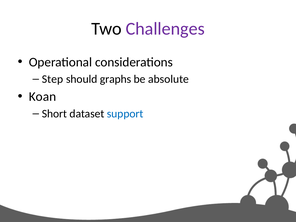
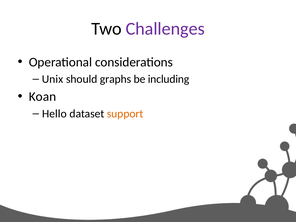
Step: Step -> Unix
absolute: absolute -> including
Short: Short -> Hello
support colour: blue -> orange
